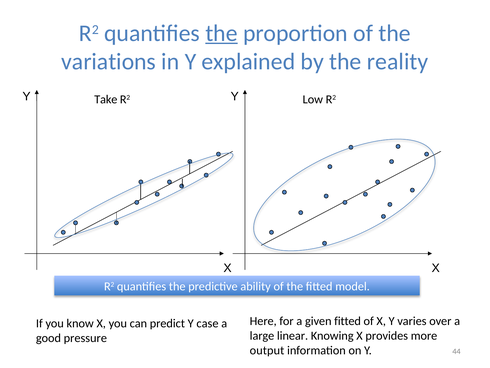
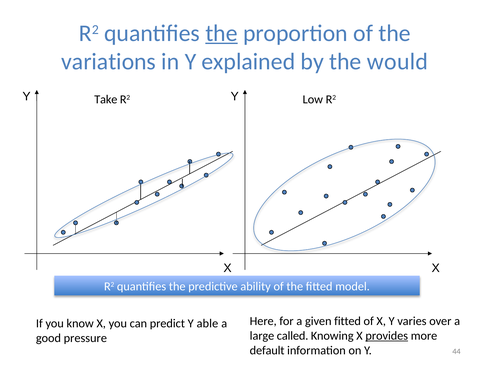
reality: reality -> would
case: case -> able
linear: linear -> called
provides underline: none -> present
output: output -> default
